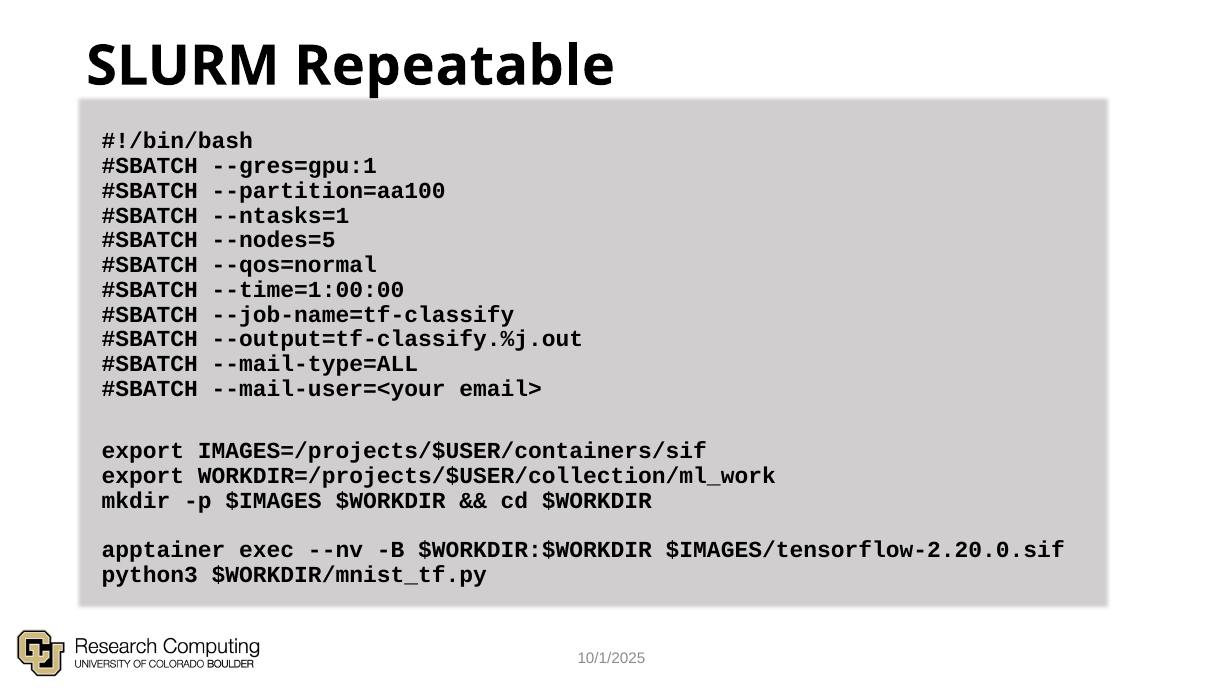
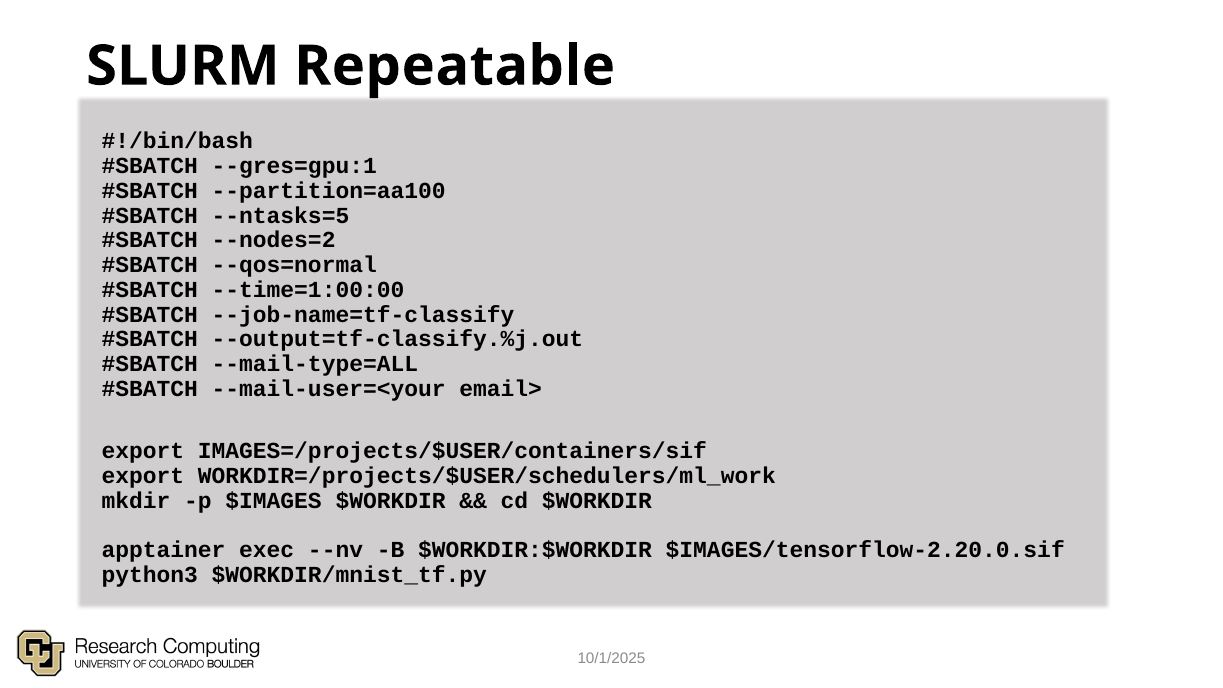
--ntasks=1: --ntasks=1 -> --ntasks=5
--nodes=5: --nodes=5 -> --nodes=2
WORKDIR=/projects/$USER/collection/ml_work: WORKDIR=/projects/$USER/collection/ml_work -> WORKDIR=/projects/$USER/schedulers/ml_work
